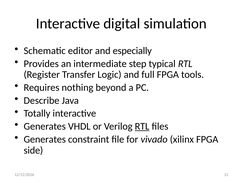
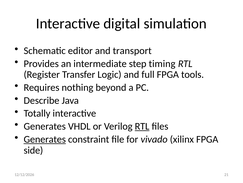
especially: especially -> transport
typical: typical -> timing
Generates at (45, 139) underline: none -> present
